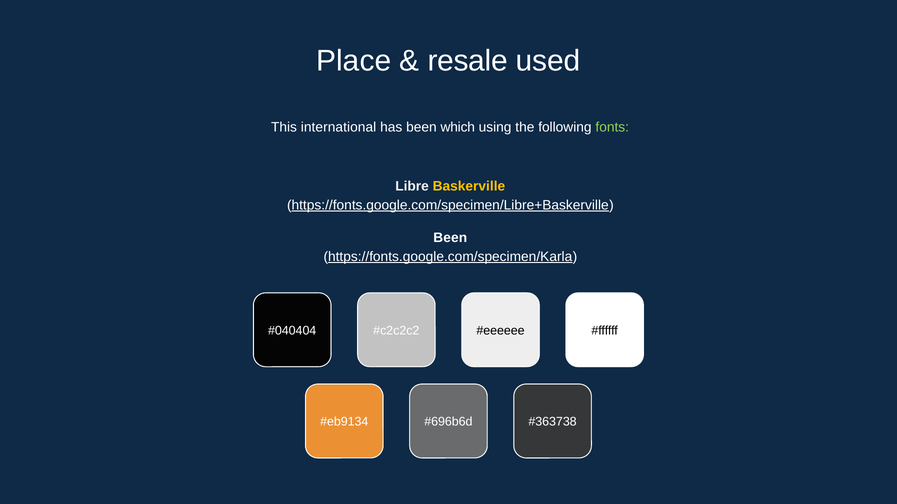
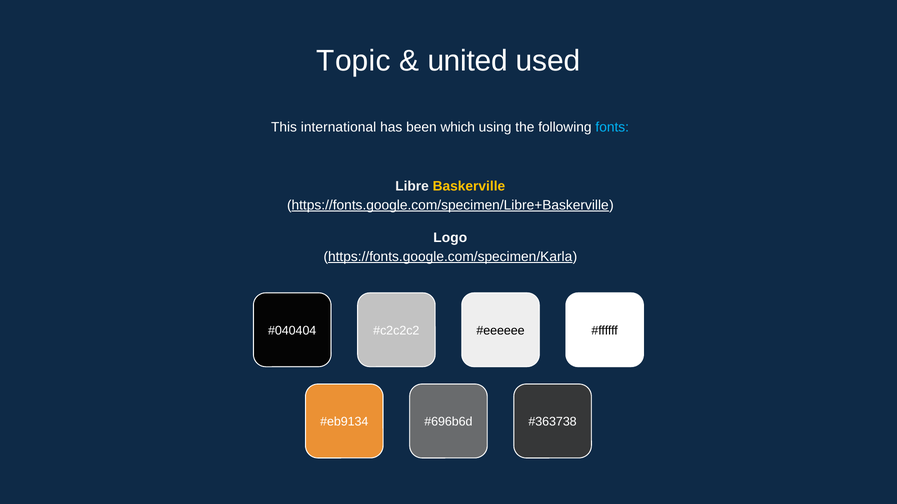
Place: Place -> Topic
resale: resale -> united
fonts colour: light green -> light blue
Been at (450, 238): Been -> Logo
